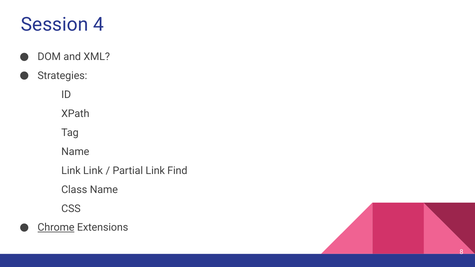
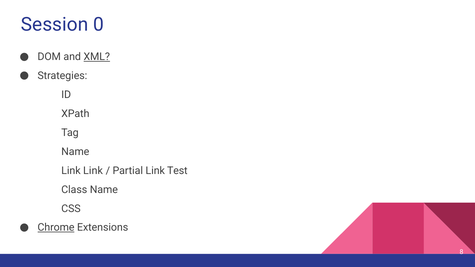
4: 4 -> 0
XML underline: none -> present
Find: Find -> Test
